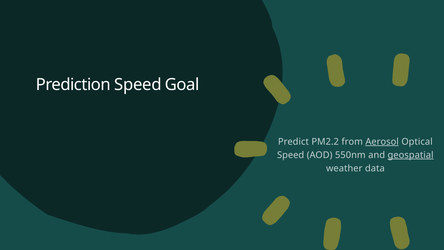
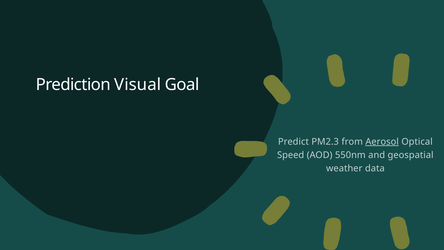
Prediction Speed: Speed -> Visual
PM2.2: PM2.2 -> PM2.3
geospatial underline: present -> none
